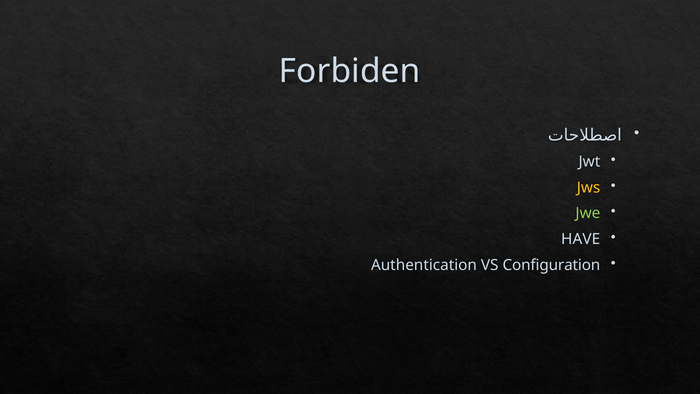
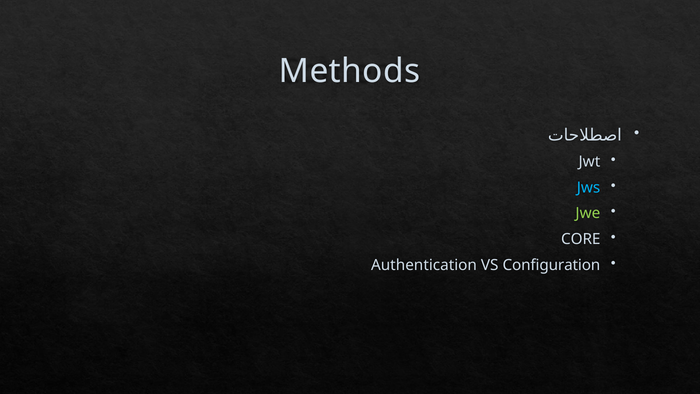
Forbiden: Forbiden -> Methods
Jws colour: yellow -> light blue
HAVE: HAVE -> CORE
